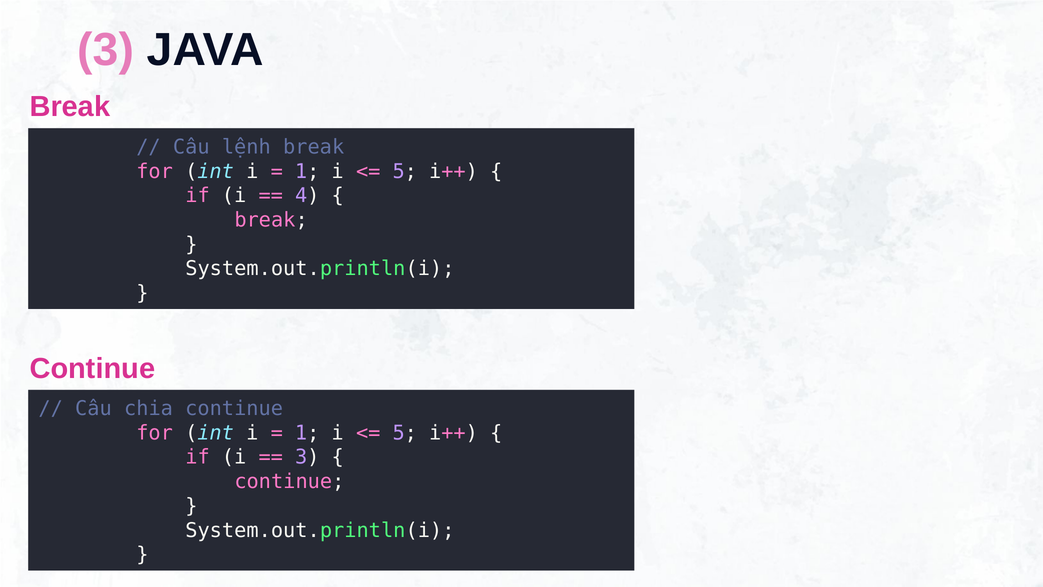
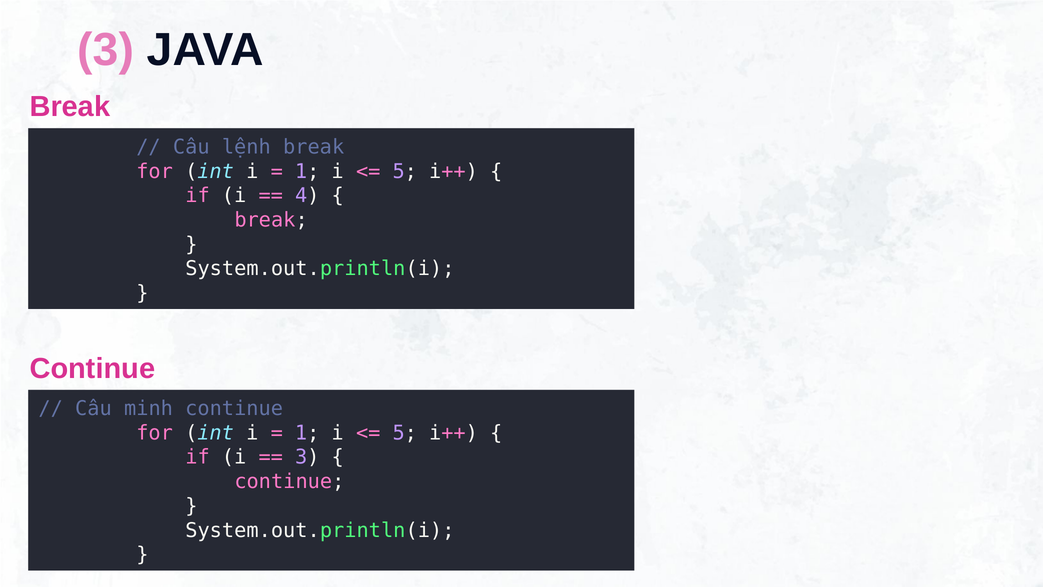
chia: chia -> minh
